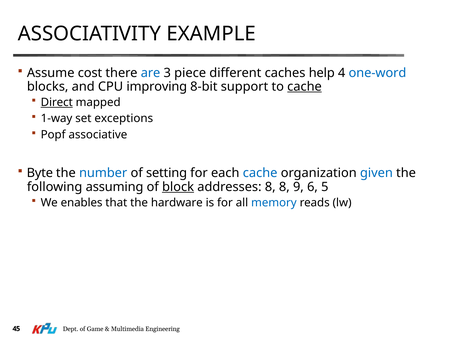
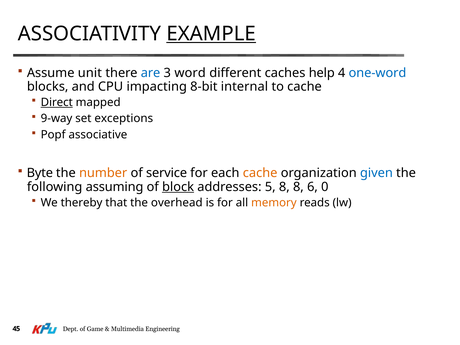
EXAMPLE underline: none -> present
cost: cost -> unit
piece: piece -> word
improving: improving -> impacting
support: support -> internal
cache at (304, 87) underline: present -> none
1-way: 1-way -> 9-way
number colour: blue -> orange
setting: setting -> service
cache at (260, 173) colour: blue -> orange
addresses 8: 8 -> 5
8 9: 9 -> 8
5: 5 -> 0
enables: enables -> thereby
hardware: hardware -> overhead
memory colour: blue -> orange
